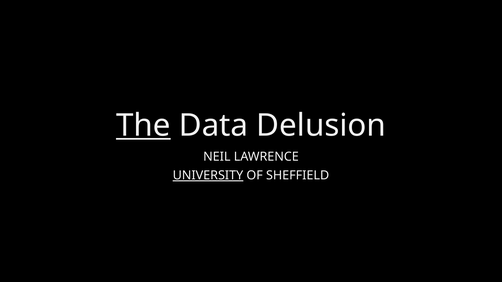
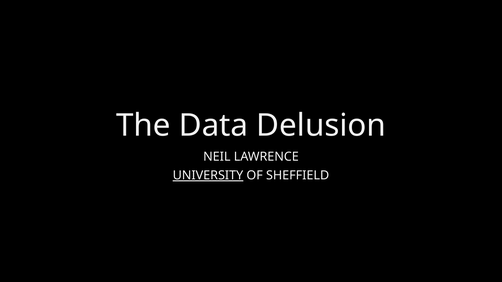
The underline: present -> none
